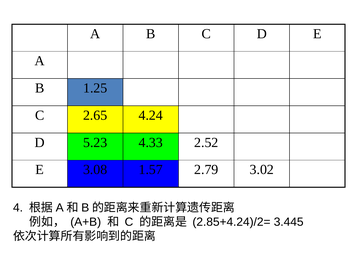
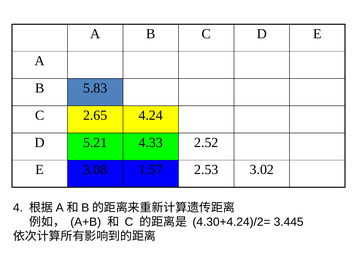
1.25: 1.25 -> 5.83
5.23: 5.23 -> 5.21
2.79: 2.79 -> 2.53
2.85+4.24)/2=: 2.85+4.24)/2= -> 4.30+4.24)/2=
